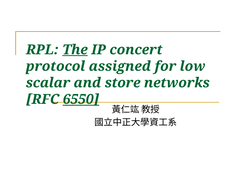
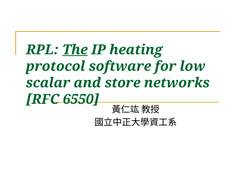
concert: concert -> heating
assigned: assigned -> software
6550 underline: present -> none
